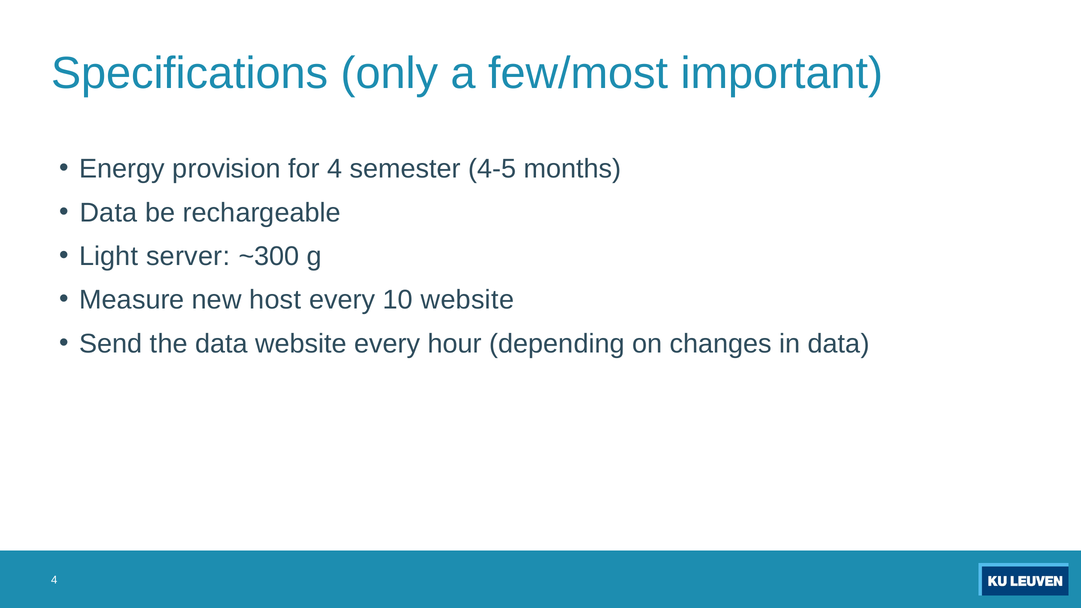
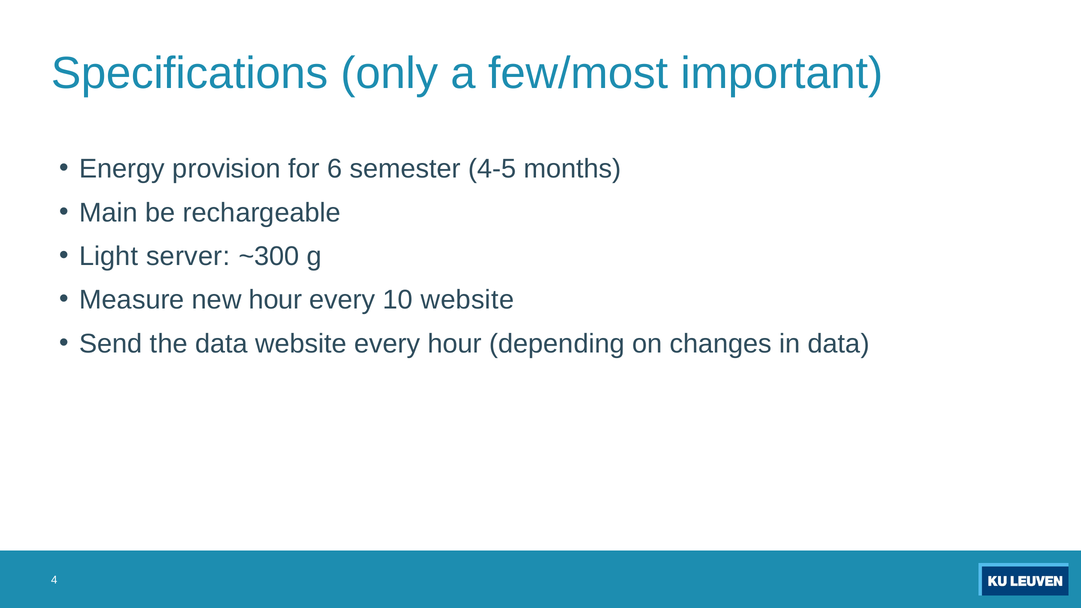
for 4: 4 -> 6
Data at (109, 213): Data -> Main
new host: host -> hour
